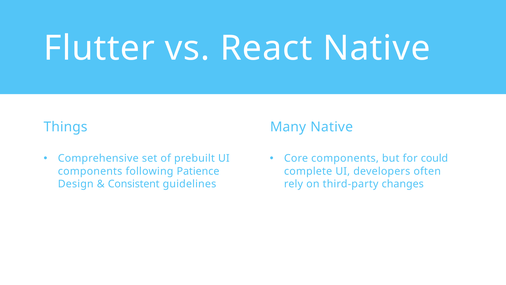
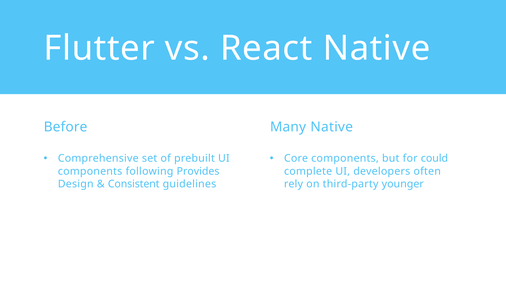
Things: Things -> Before
Patience: Patience -> Provides
changes: changes -> younger
